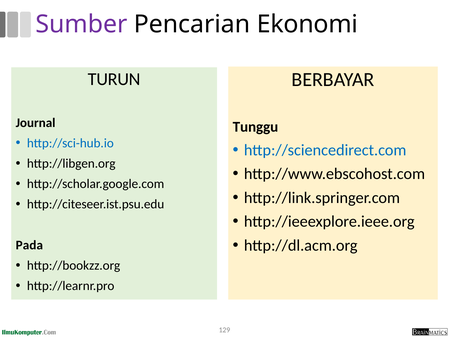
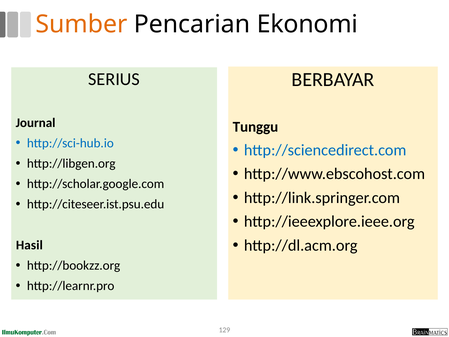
Sumber colour: purple -> orange
TURUN: TURUN -> SERIUS
Pada: Pada -> Hasil
